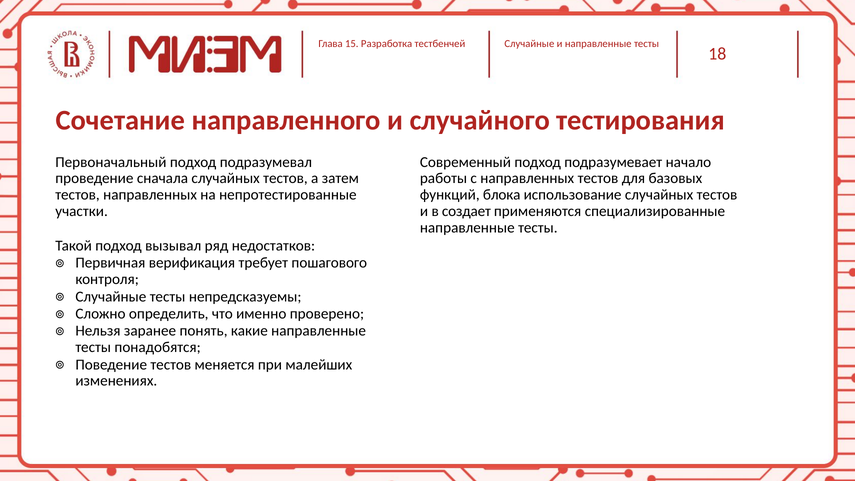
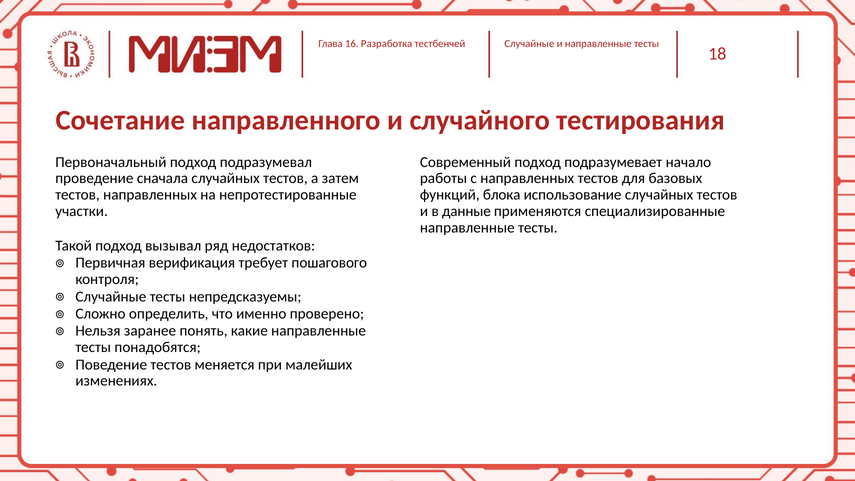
15: 15 -> 16
создает: создает -> данные
